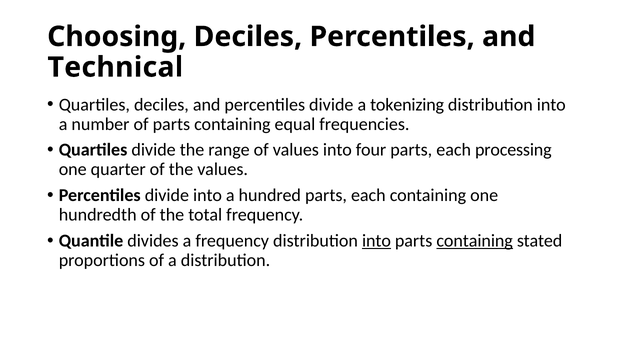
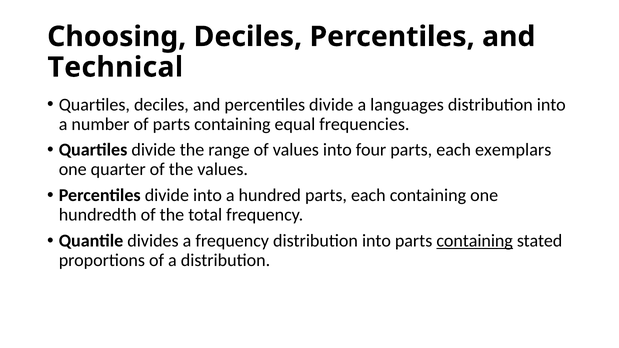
tokenizing: tokenizing -> languages
processing: processing -> exemplars
into at (376, 241) underline: present -> none
